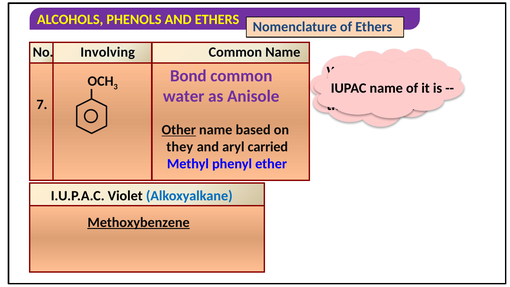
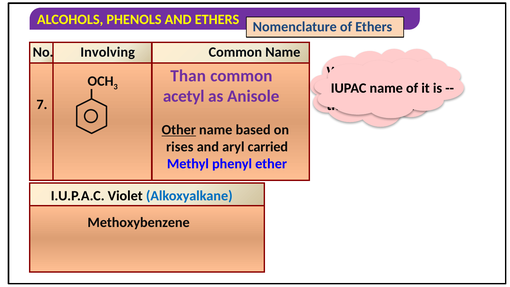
Bond: Bond -> Than
water: water -> acetyl
they: they -> rises
Methoxybenzene underline: present -> none
